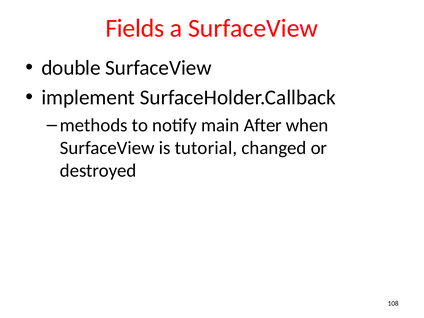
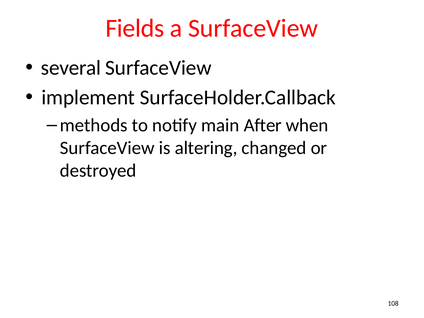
double: double -> several
tutorial: tutorial -> altering
